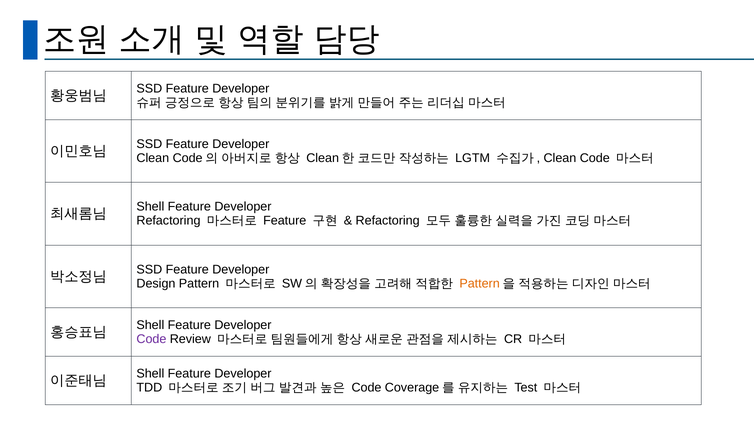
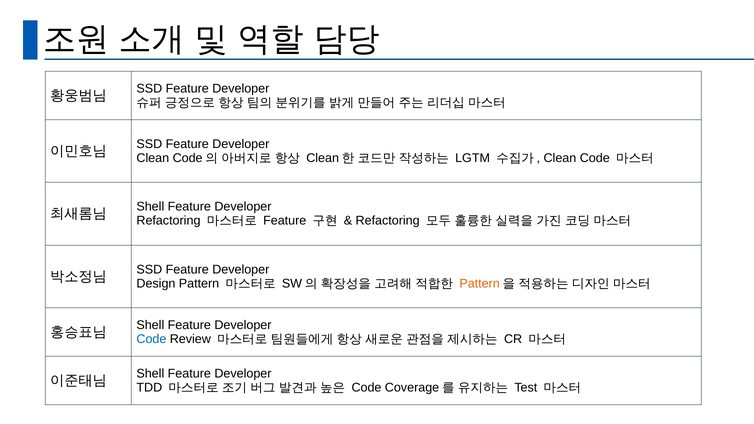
Code at (151, 339) colour: purple -> blue
